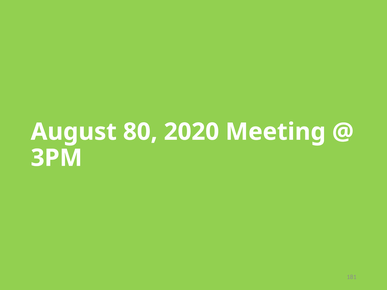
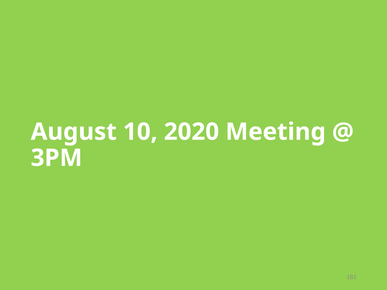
80: 80 -> 10
